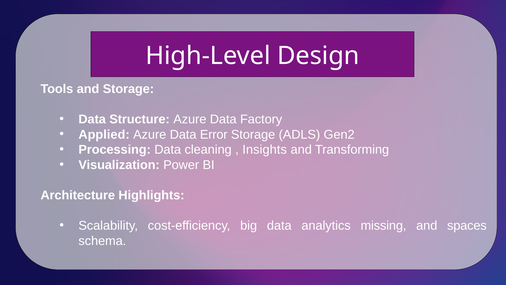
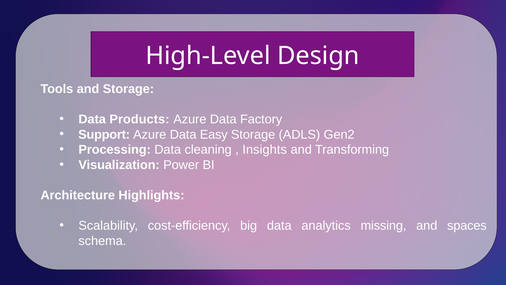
Structure: Structure -> Products
Applied: Applied -> Support
Error: Error -> Easy
